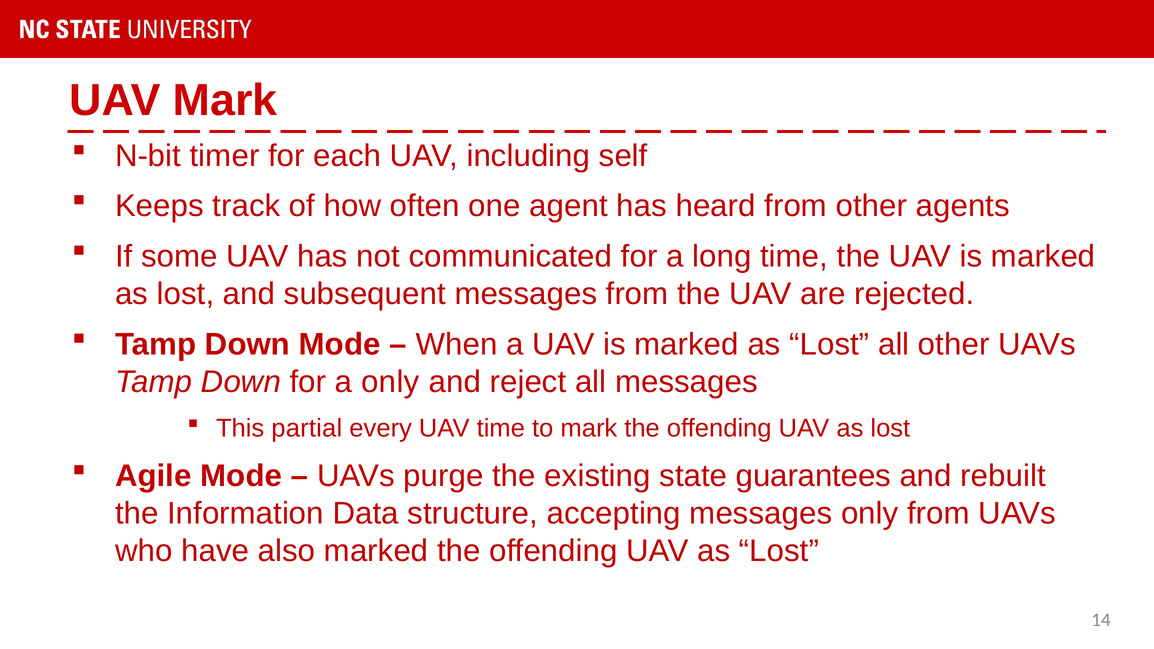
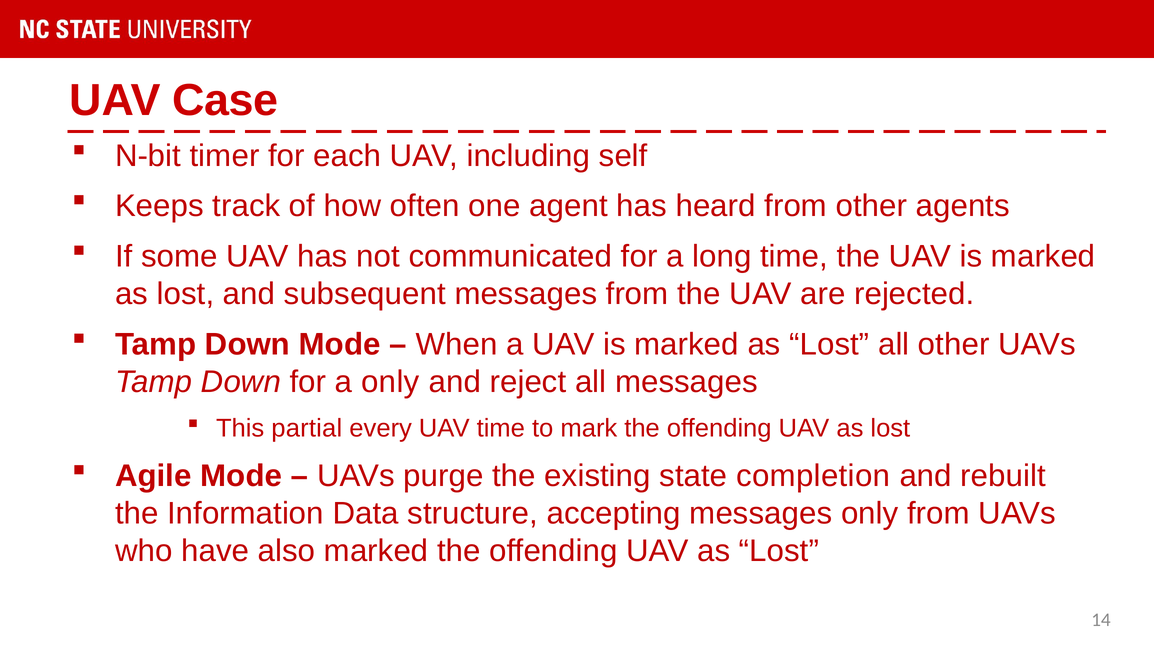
UAV Mark: Mark -> Case
guarantees: guarantees -> completion
